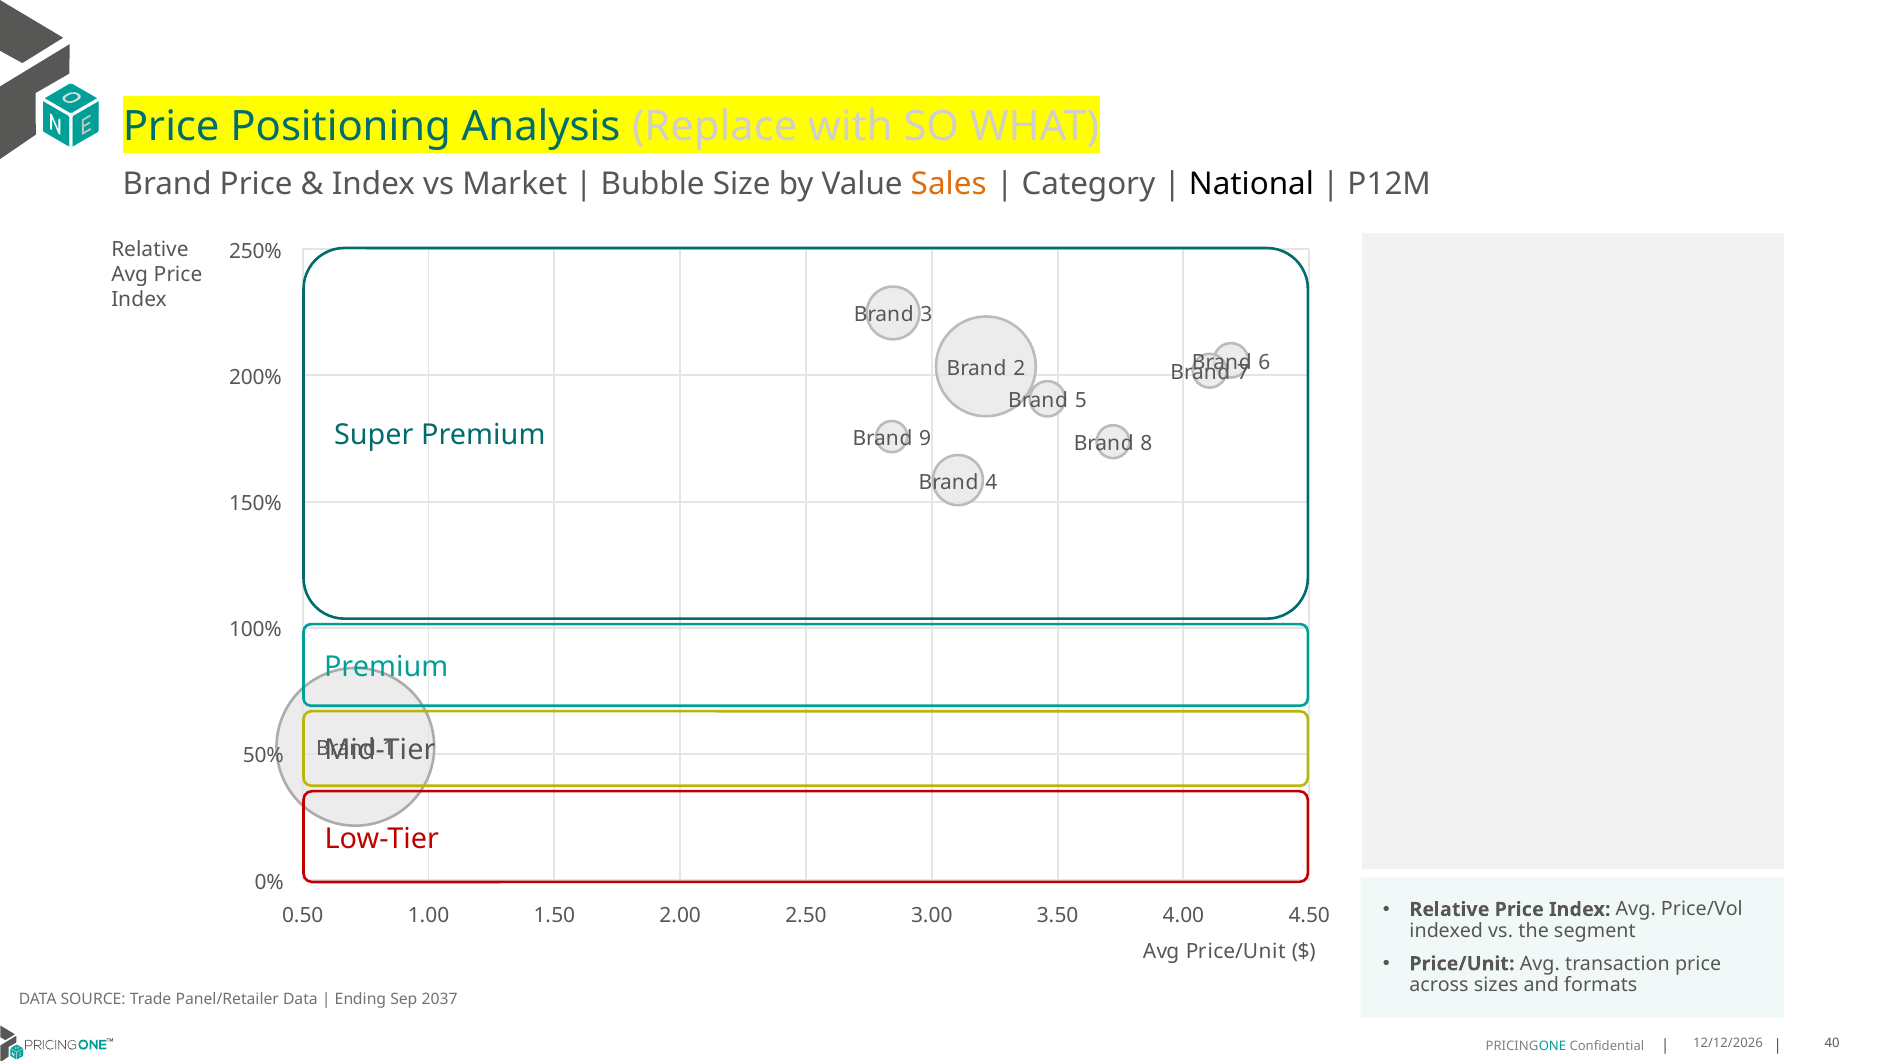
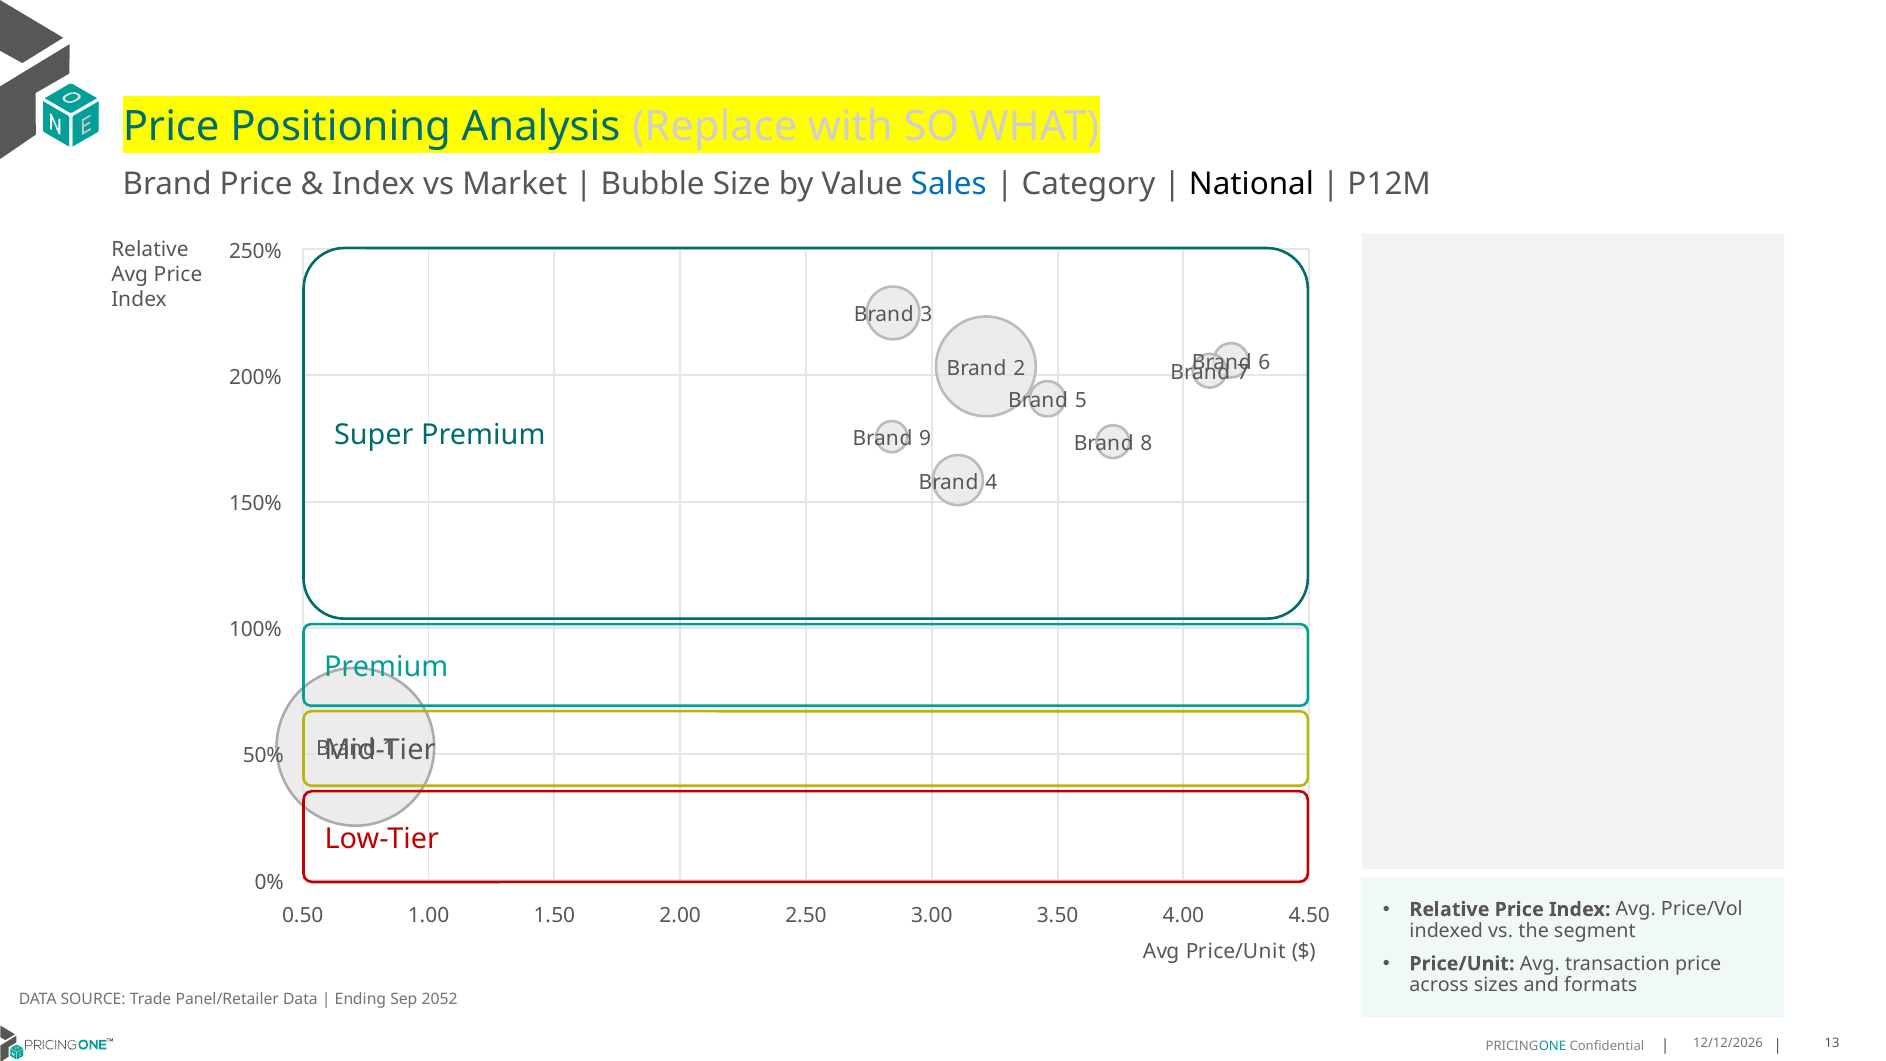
Sales colour: orange -> blue
2037: 2037 -> 2052
40: 40 -> 13
